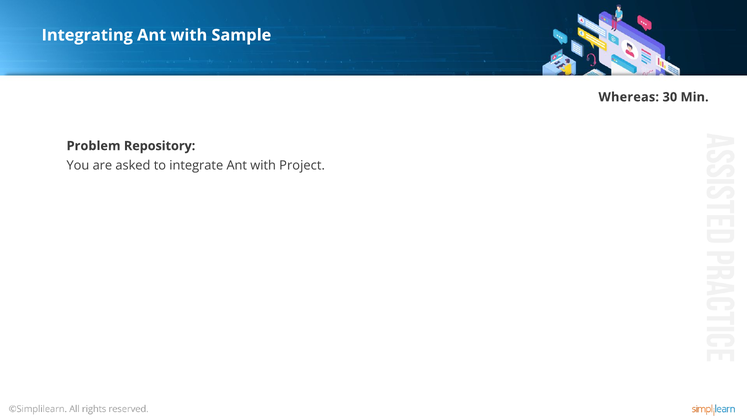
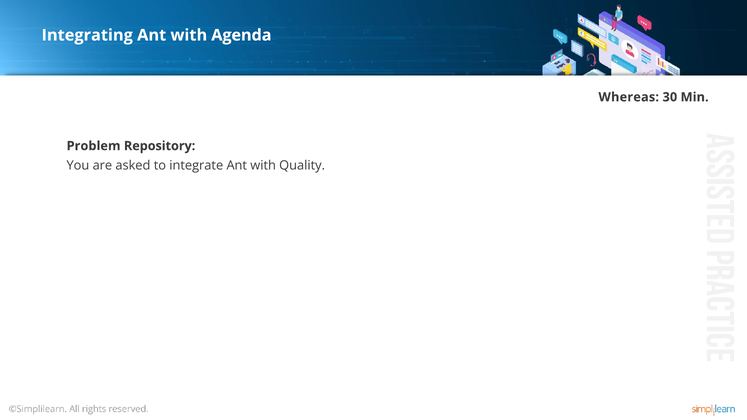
Sample: Sample -> Agenda
Project: Project -> Quality
